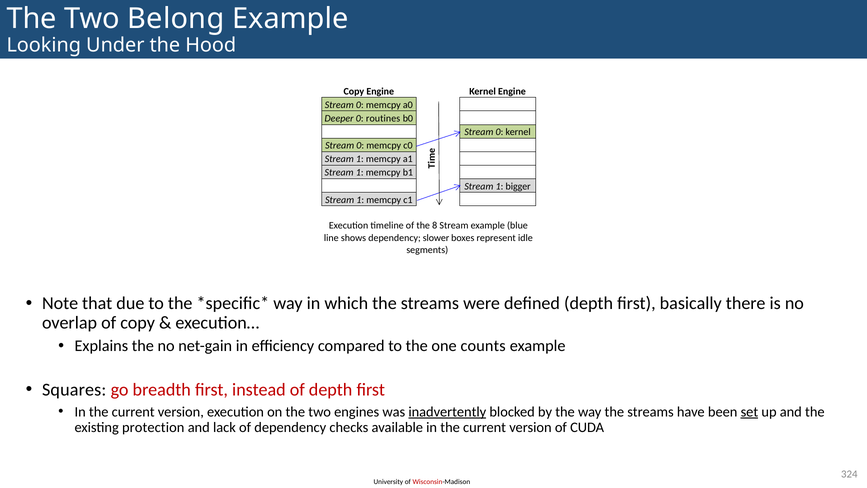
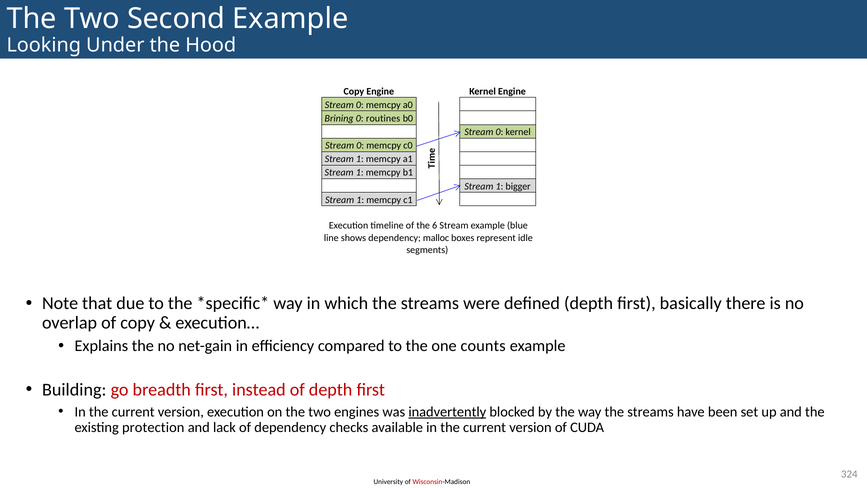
Belong: Belong -> Second
Deeper: Deeper -> Brining
8: 8 -> 6
slower: slower -> malloc
Squares: Squares -> Building
set underline: present -> none
